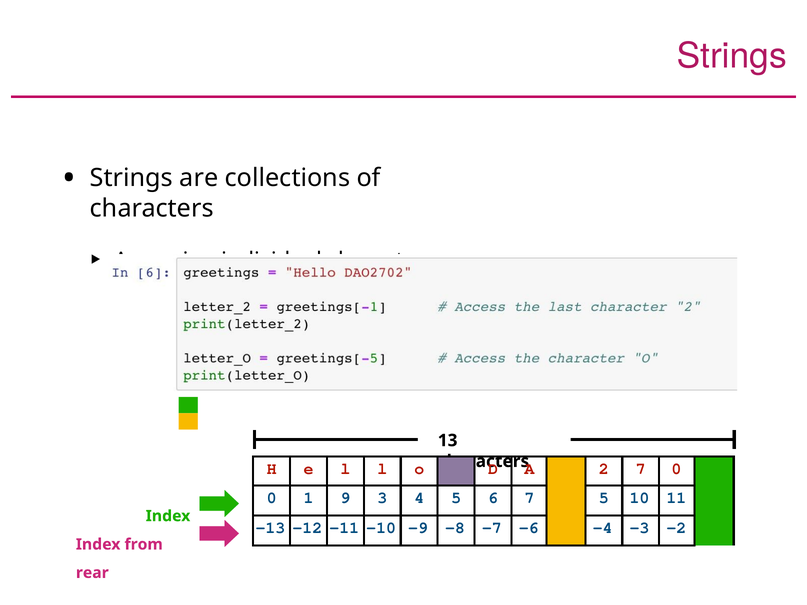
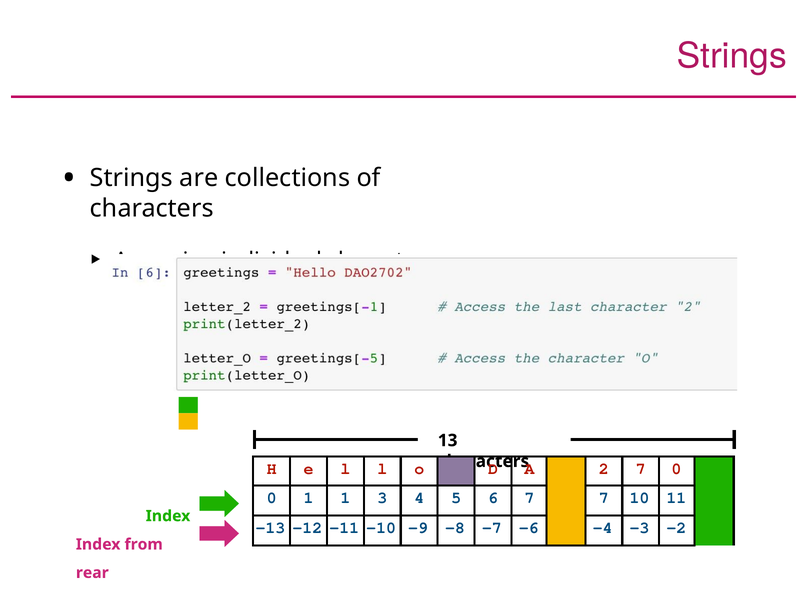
1 9: 9 -> 1
7 5: 5 -> 7
